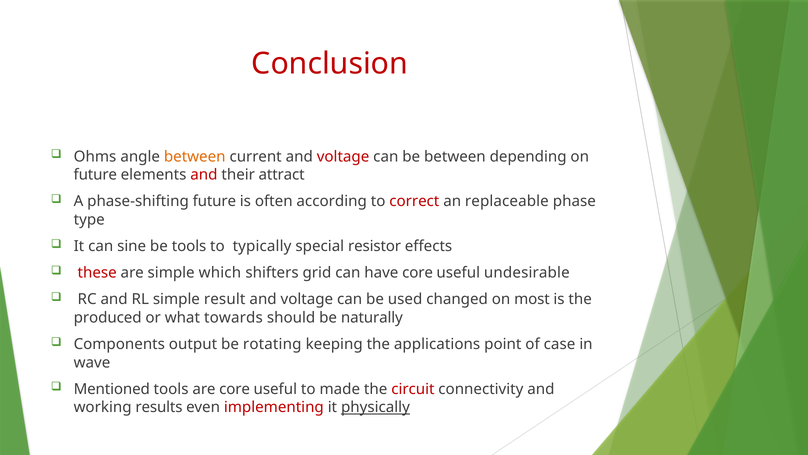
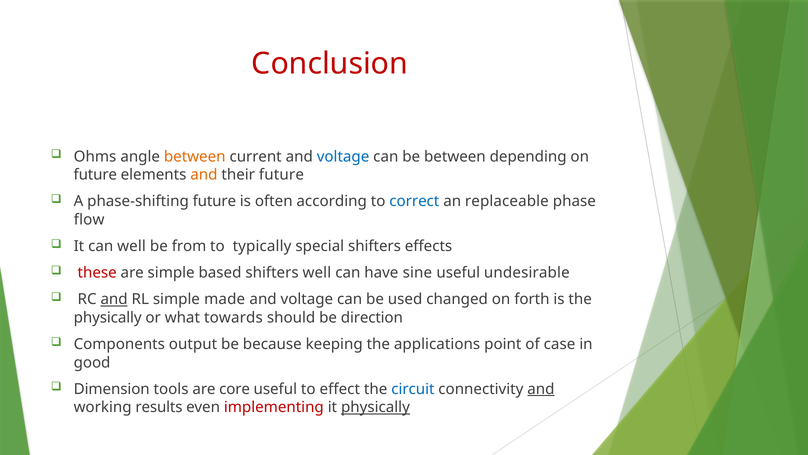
voltage at (343, 156) colour: red -> blue
and at (204, 175) colour: red -> orange
their attract: attract -> future
correct colour: red -> blue
type: type -> flow
can sine: sine -> well
be tools: tools -> from
special resistor: resistor -> shifters
which: which -> based
shifters grid: grid -> well
have core: core -> sine
and at (114, 299) underline: none -> present
result: result -> made
most: most -> forth
produced at (108, 317): produced -> physically
naturally: naturally -> direction
rotating: rotating -> because
wave: wave -> good
Mentioned: Mentioned -> Dimension
made: made -> effect
circuit colour: red -> blue
and at (541, 389) underline: none -> present
